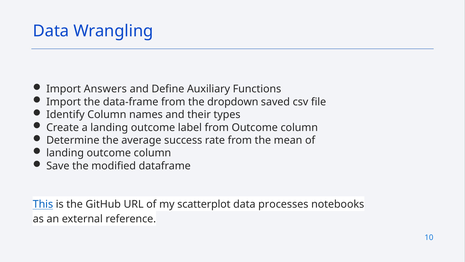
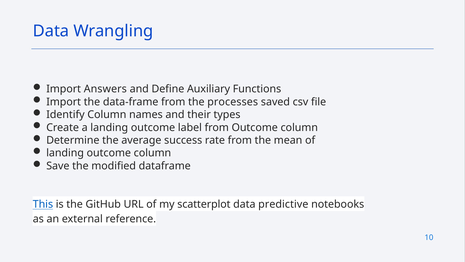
dropdown: dropdown -> processes
processes: processes -> predictive
